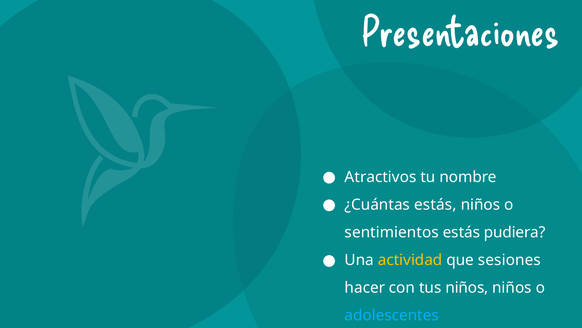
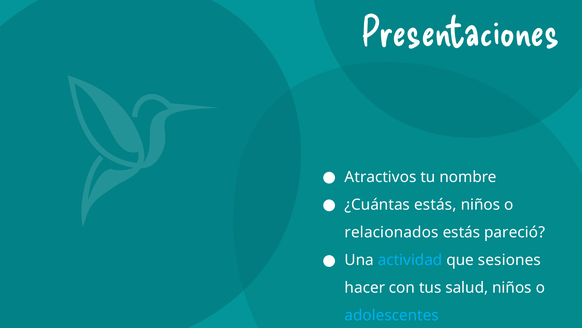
sentimientos: sentimientos -> relacionados
pudiera: pudiera -> pareció
actividad colour: yellow -> light blue
tus niños: niños -> salud
